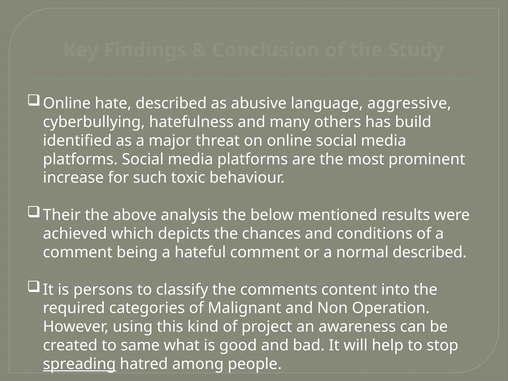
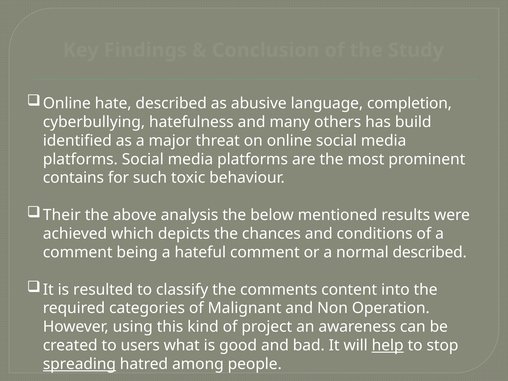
aggressive: aggressive -> completion
increase: increase -> contains
persons: persons -> resulted
same: same -> users
help underline: none -> present
